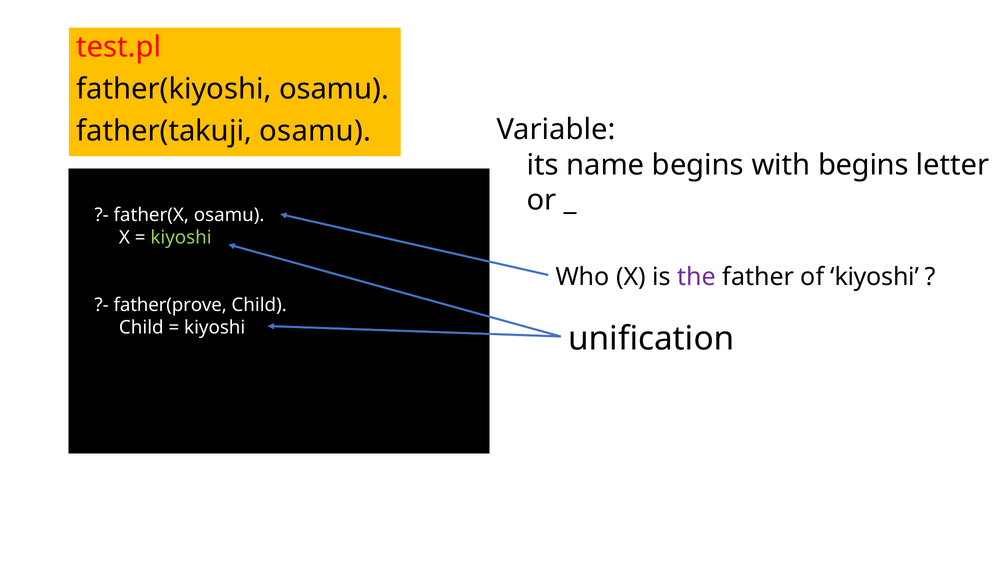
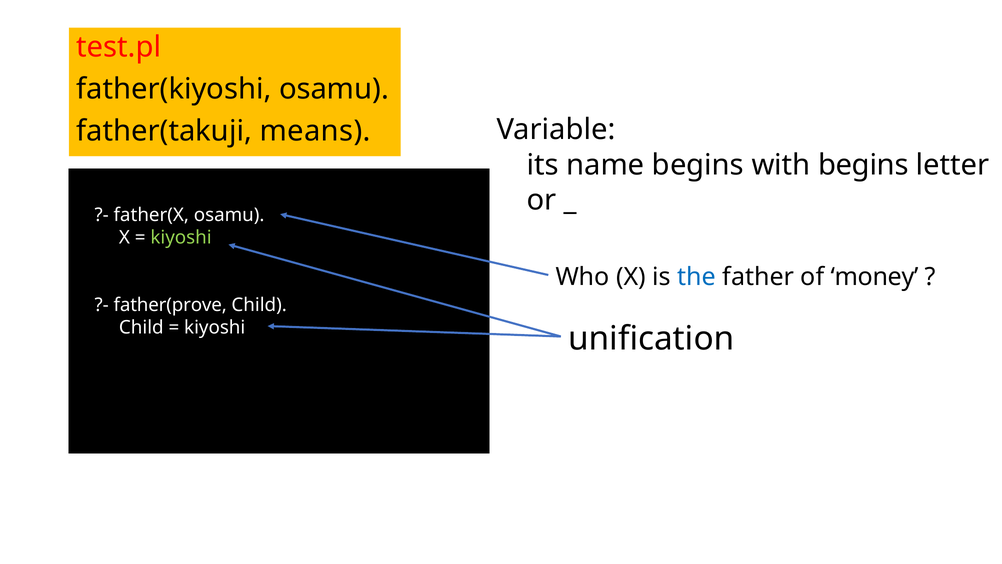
father(takuji osamu: osamu -> means
the colour: purple -> blue
of kiyoshi: kiyoshi -> money
